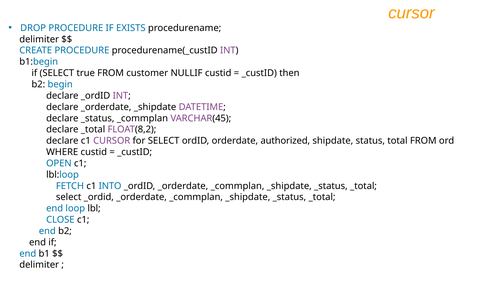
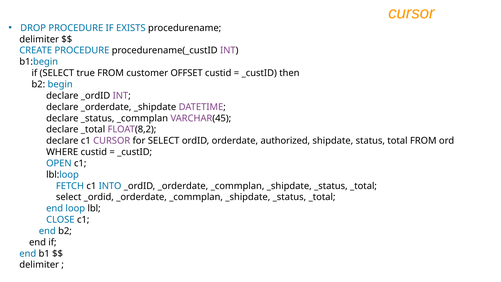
NULLIF: NULLIF -> OFFSET
